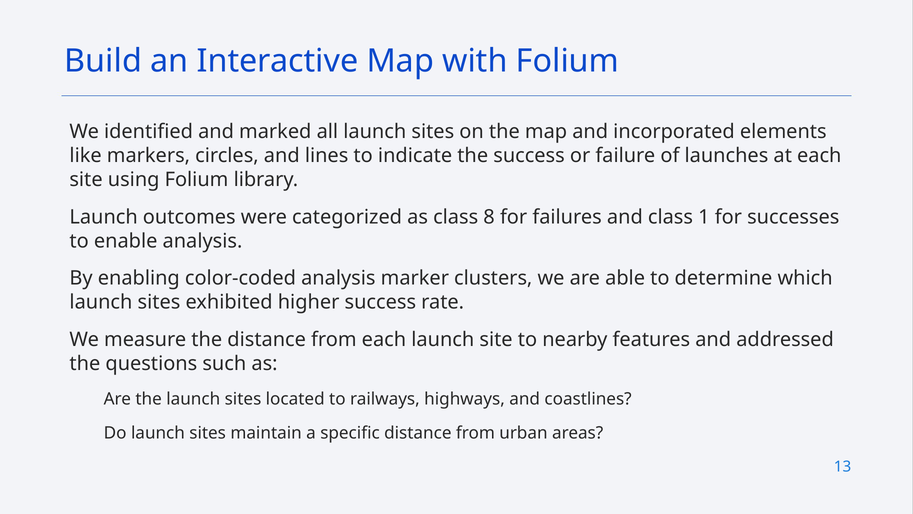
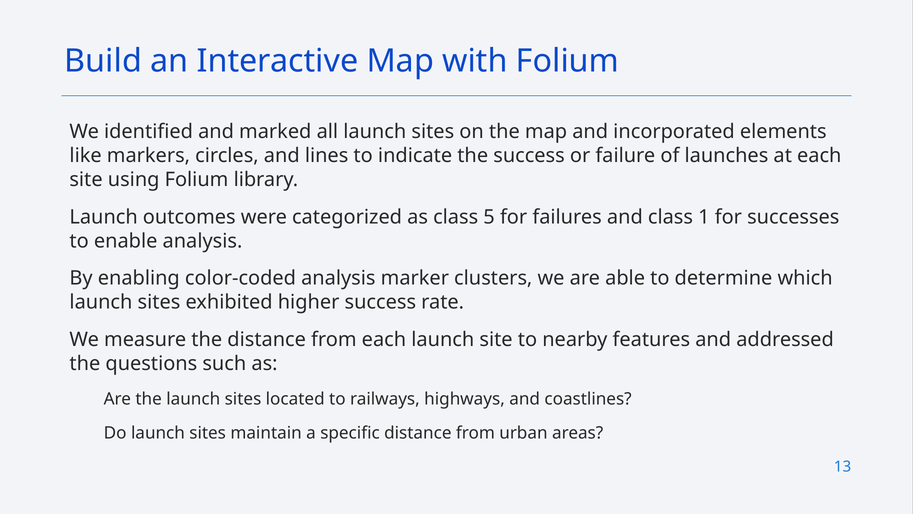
8: 8 -> 5
